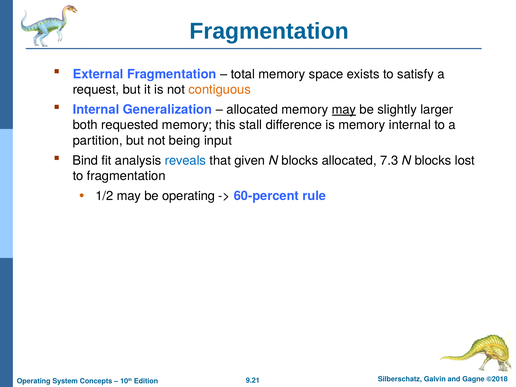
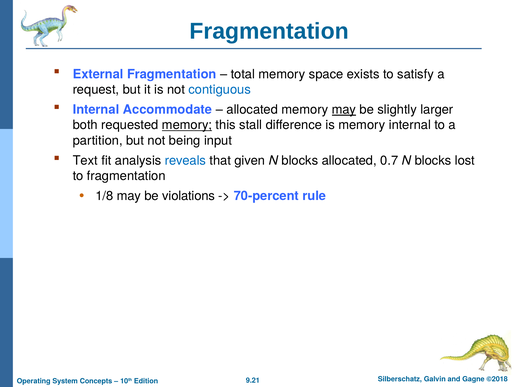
contiguous colour: orange -> blue
Generalization: Generalization -> Accommodate
memory at (187, 125) underline: none -> present
Bind: Bind -> Text
7.3: 7.3 -> 0.7
1/2: 1/2 -> 1/8
be operating: operating -> violations
60-percent: 60-percent -> 70-percent
